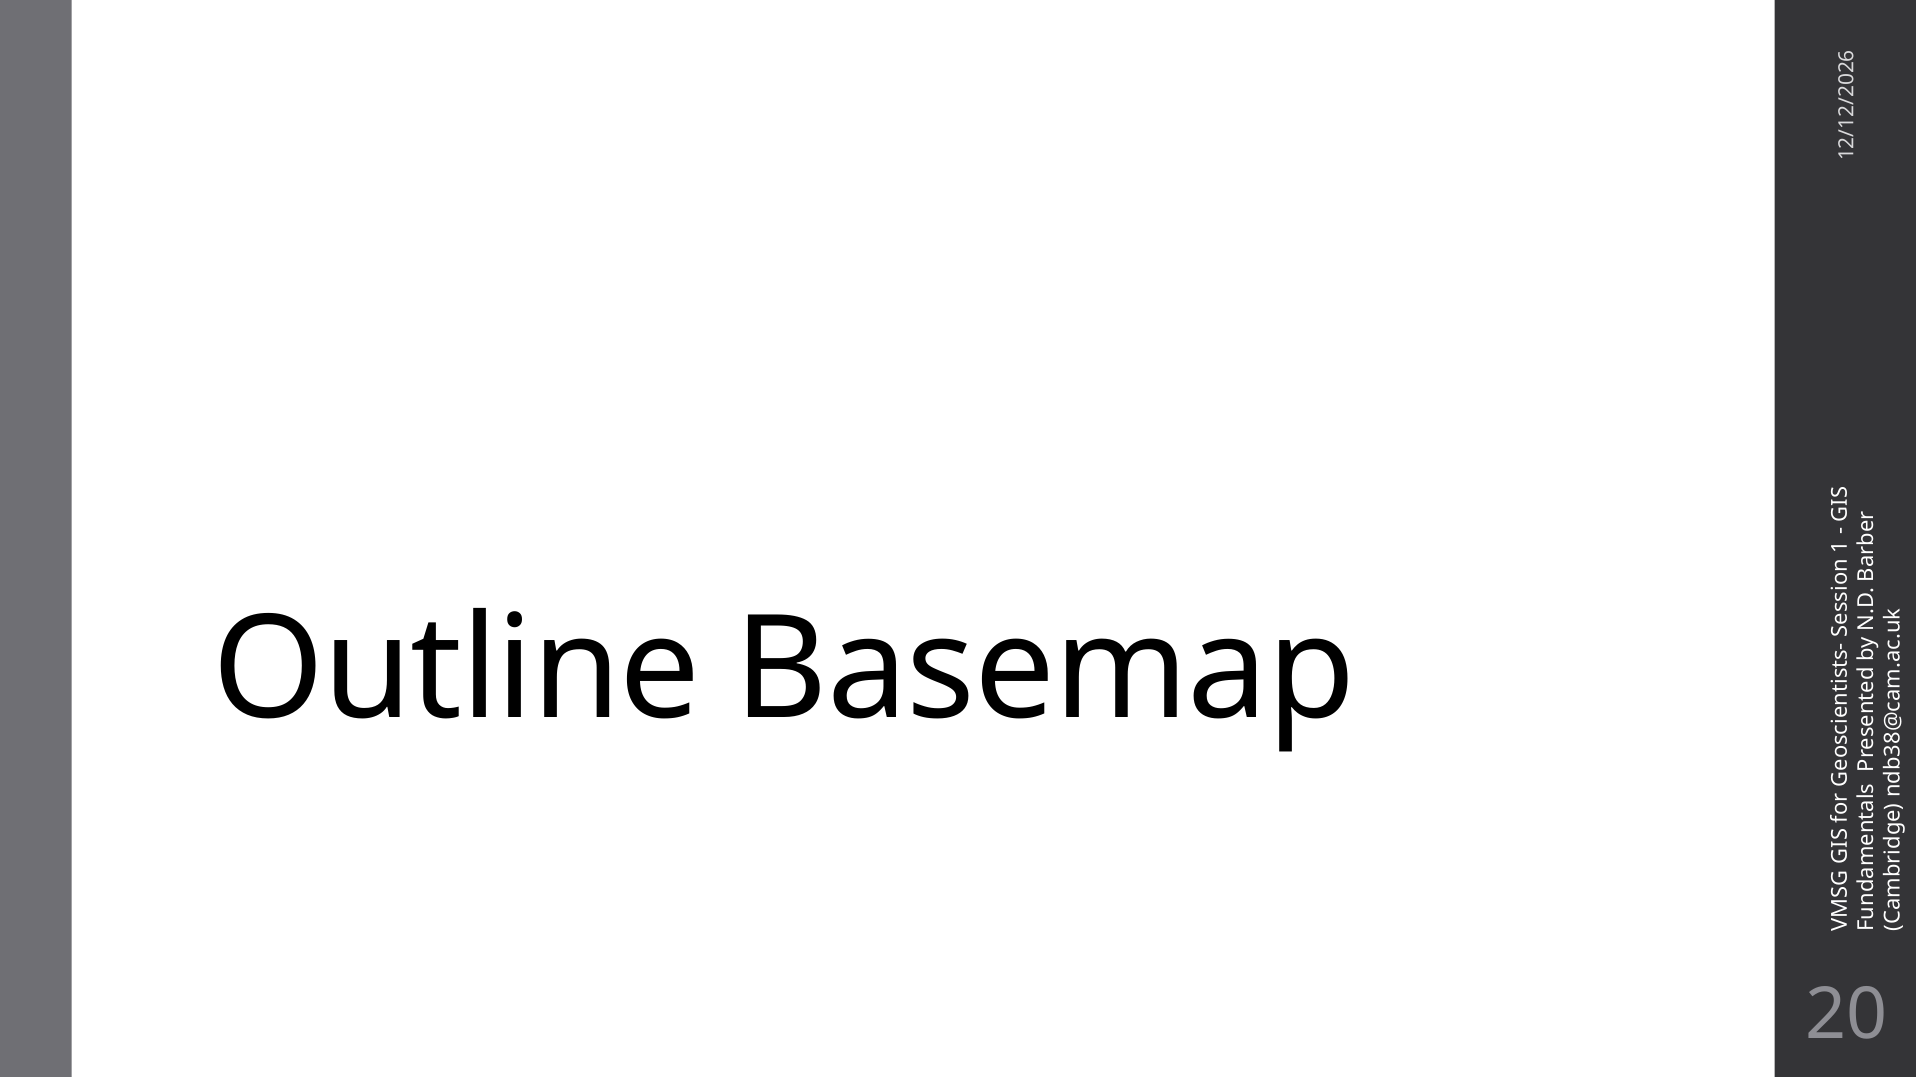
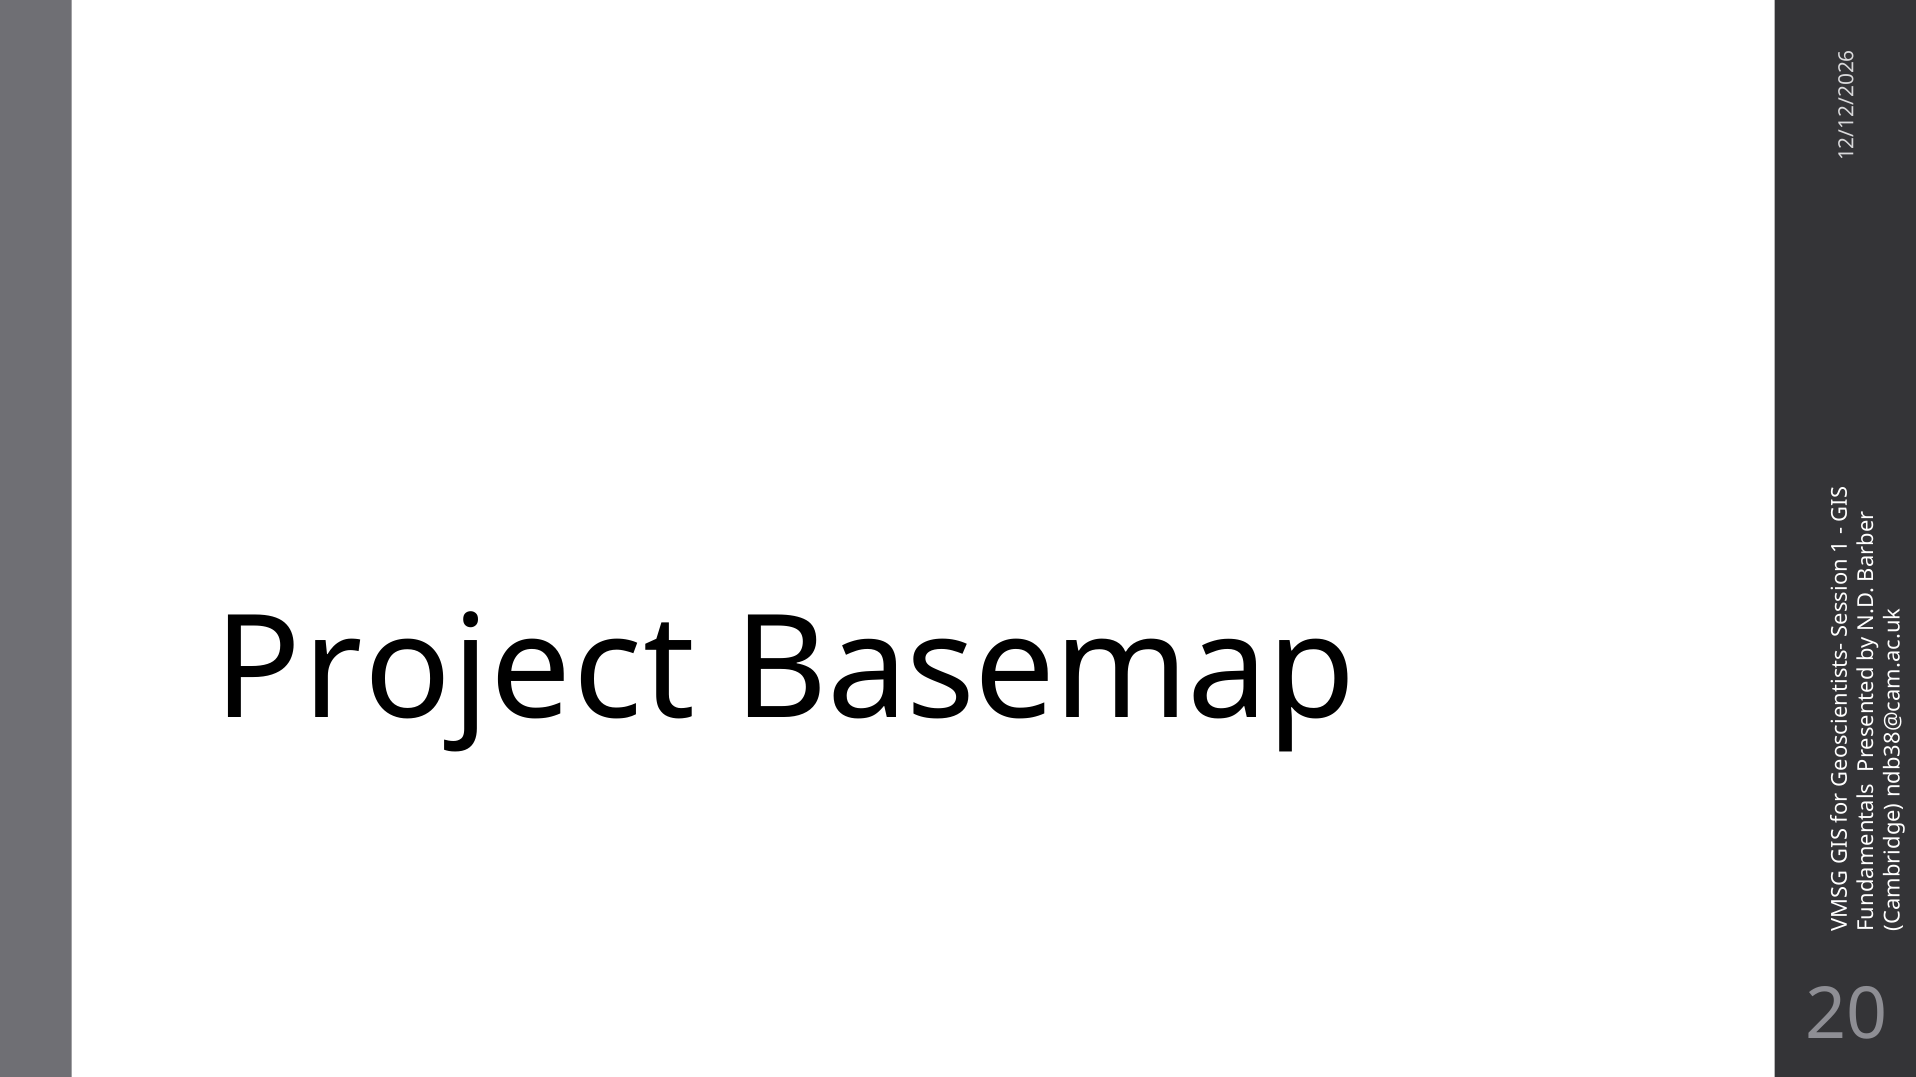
Outline: Outline -> Project
